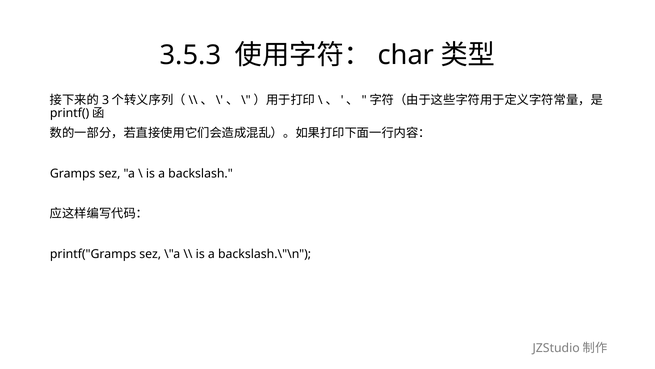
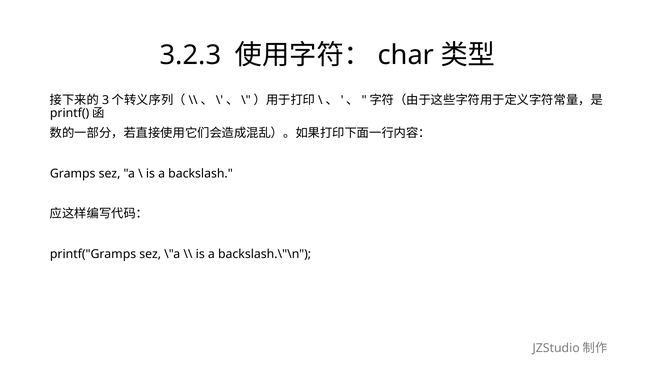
3.5.3: 3.5.3 -> 3.2.3
